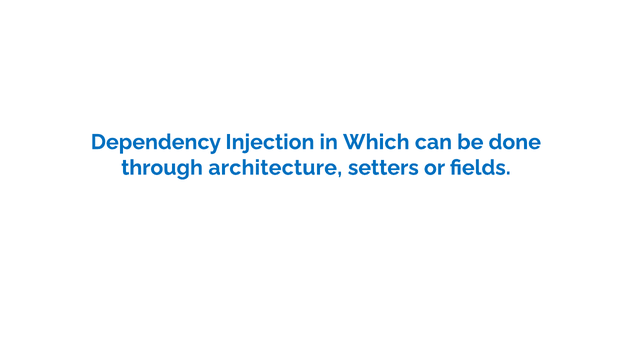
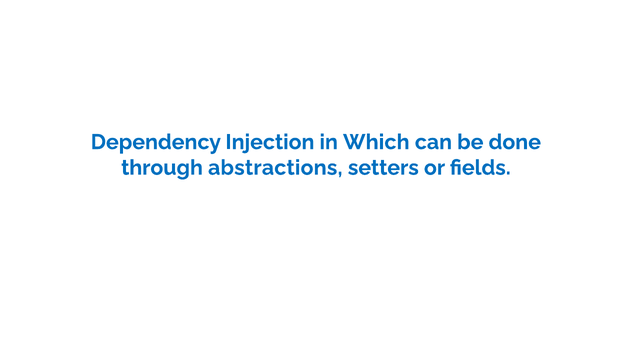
architecture: architecture -> abstractions
